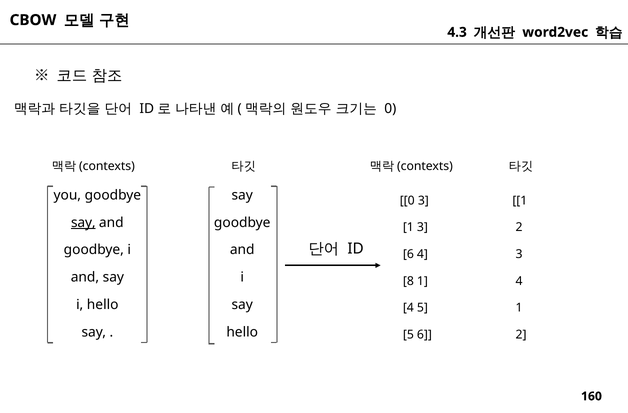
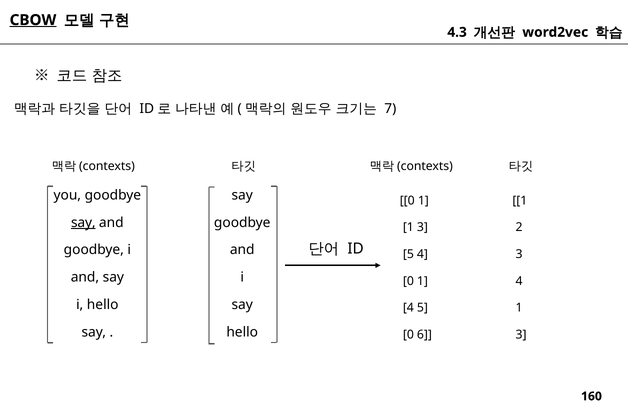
CBOW underline: none -> present
0 at (390, 108): 0 -> 7
3 at (423, 200): 3 -> 1
6 at (408, 254): 6 -> 5
8 at (408, 281): 8 -> 0
5 at (408, 334): 5 -> 0
2 at (521, 334): 2 -> 3
